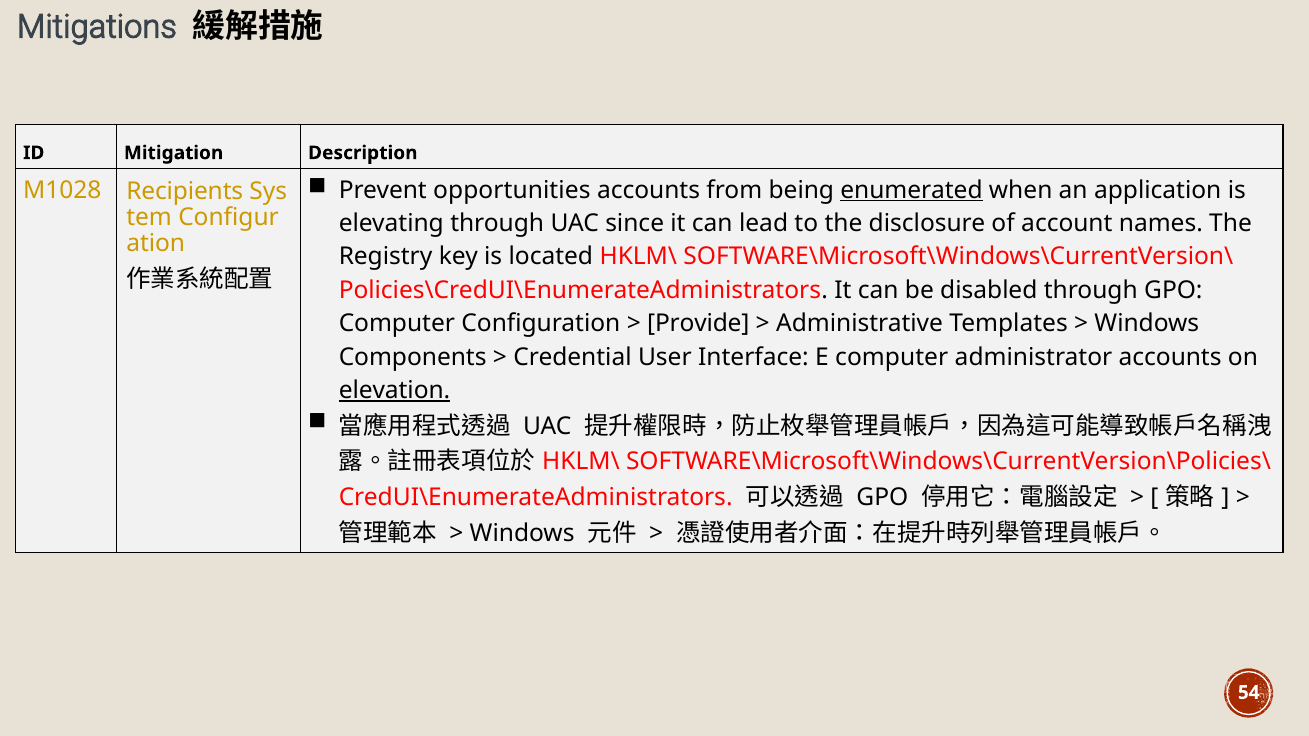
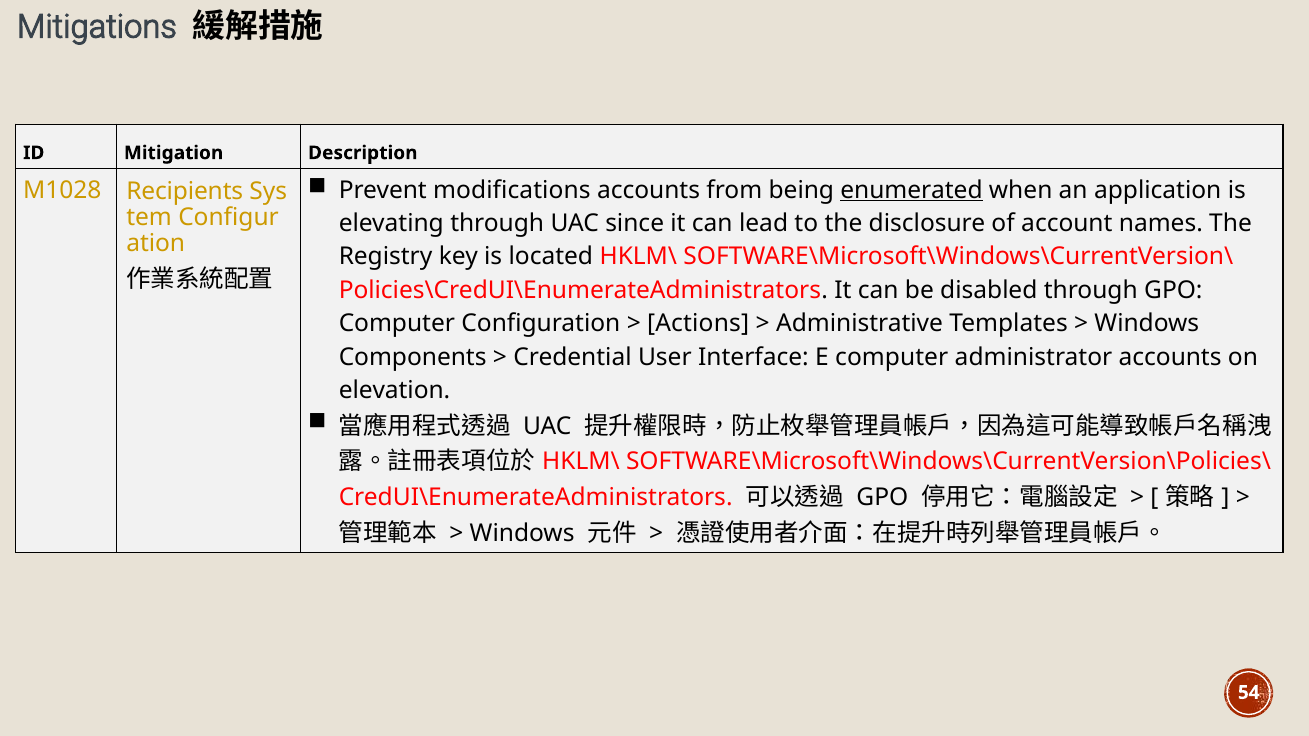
opportunities: opportunities -> modifications
Provide: Provide -> Actions
elevation underline: present -> none
